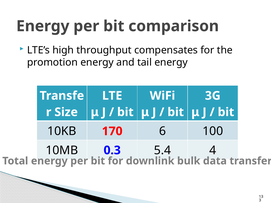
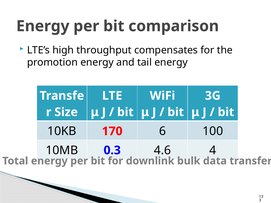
5.4: 5.4 -> 4.6
